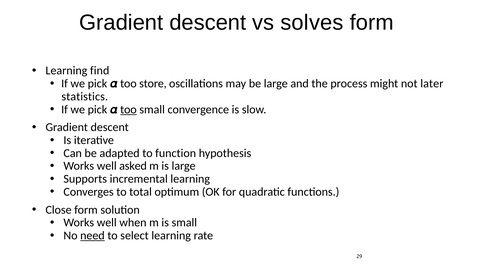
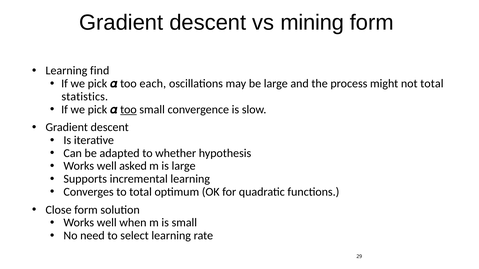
solves: solves -> mining
store: store -> each
not later: later -> total
function: function -> whether
need underline: present -> none
